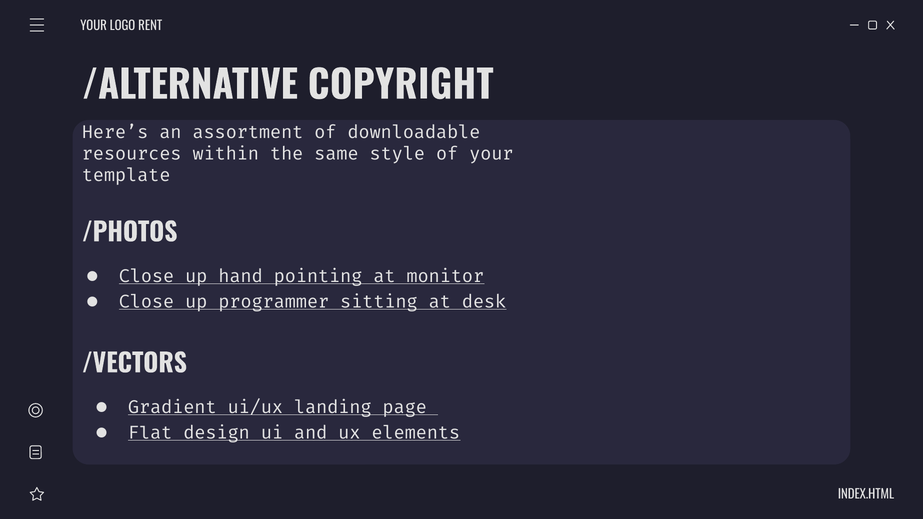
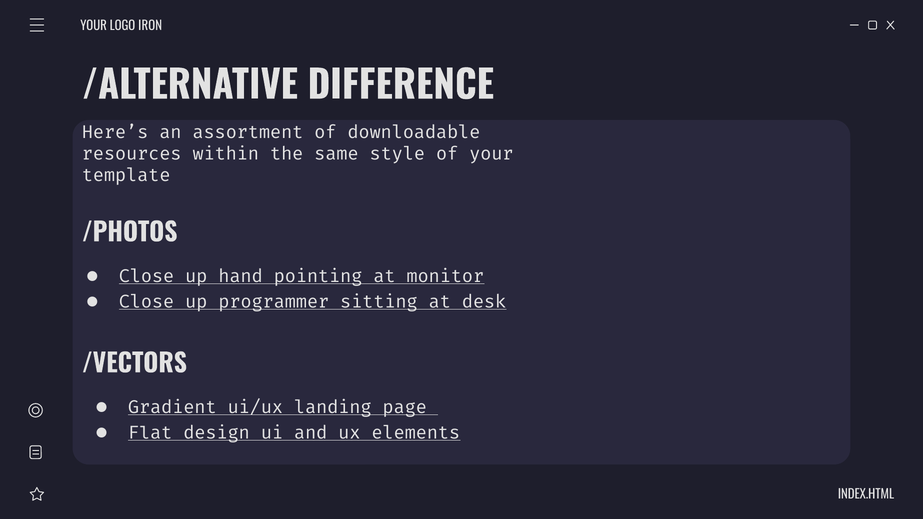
RENT: RENT -> IRON
COPYRIGHT: COPYRIGHT -> DIFFERENCE
